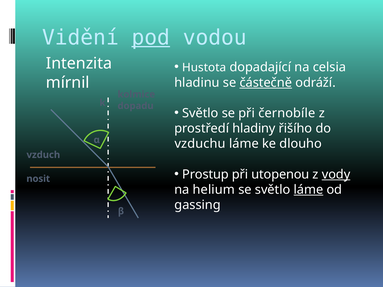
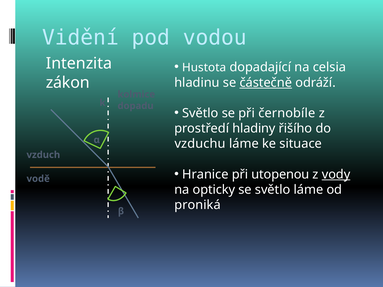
pod underline: present -> none
mírnil: mírnil -> zákon
dlouho: dlouho -> situace
Prostup: Prostup -> Hranice
nosit: nosit -> vodě
helium: helium -> opticky
láme at (308, 190) underline: present -> none
gassing: gassing -> proniká
